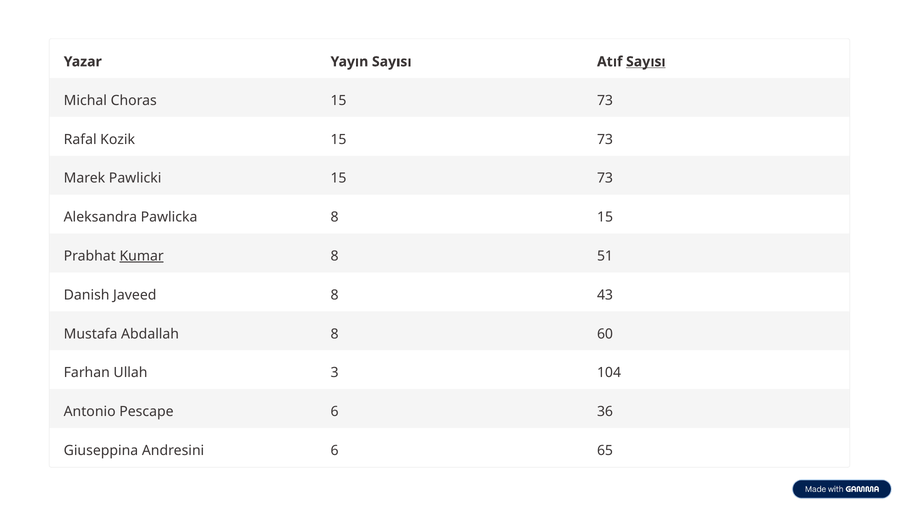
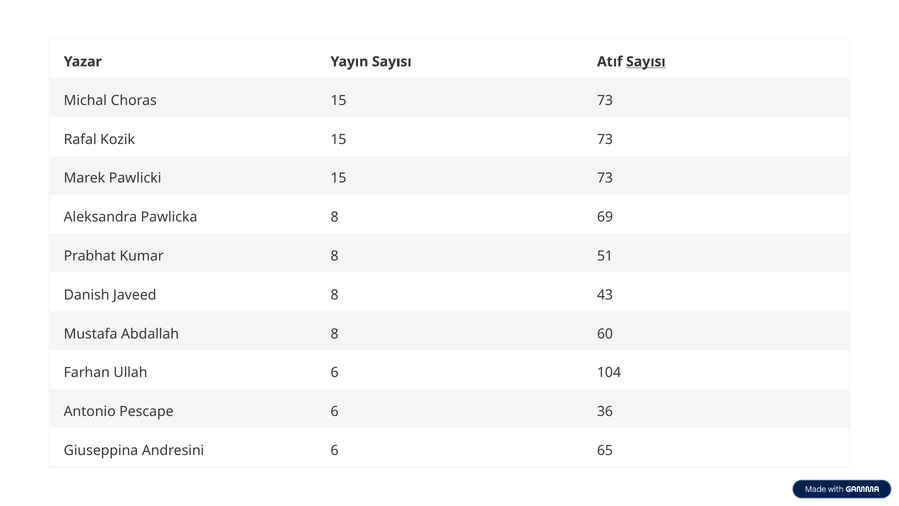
8 15: 15 -> 69
Kumar underline: present -> none
Ullah 3: 3 -> 6
